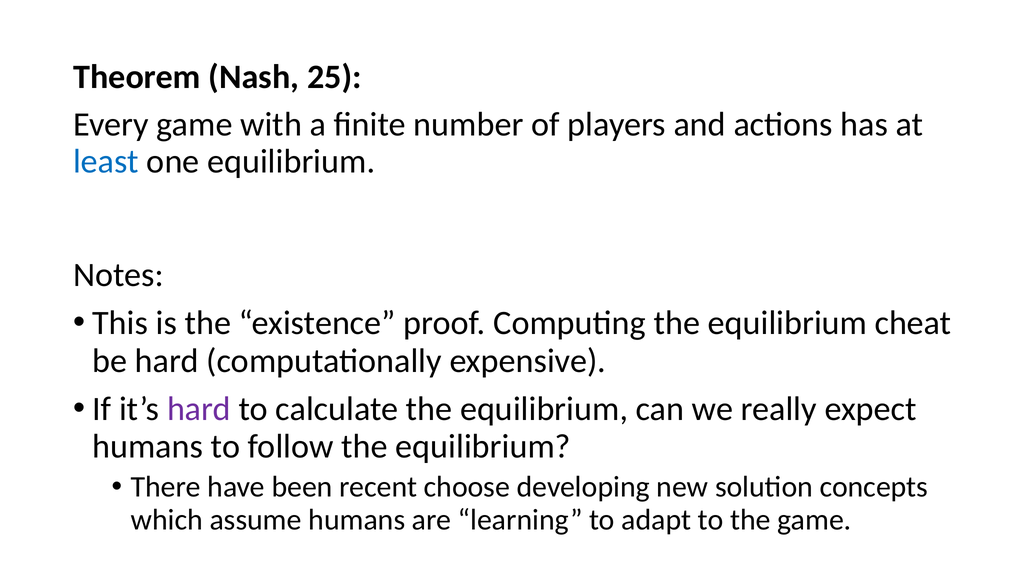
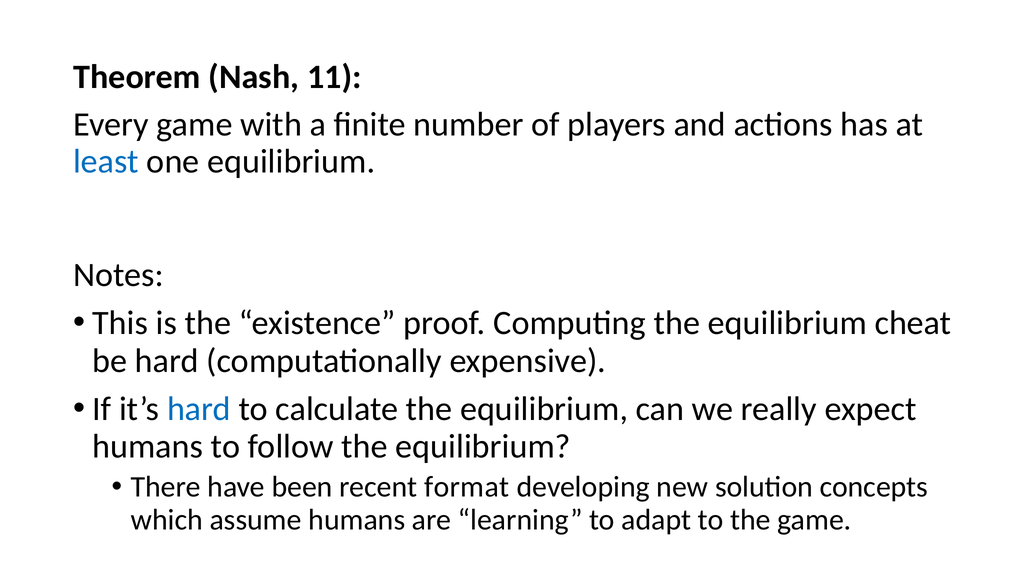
25: 25 -> 11
hard at (199, 409) colour: purple -> blue
choose: choose -> format
